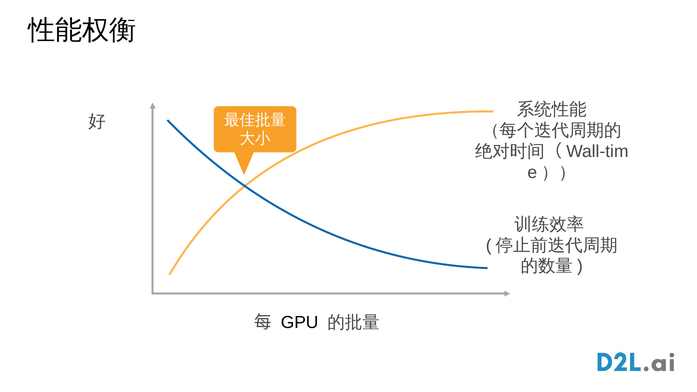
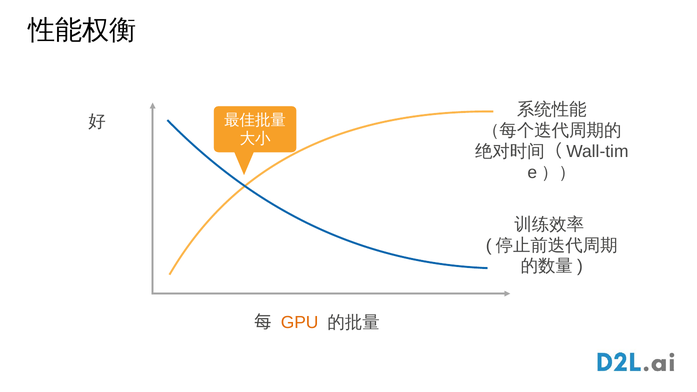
GPU colour: black -> orange
